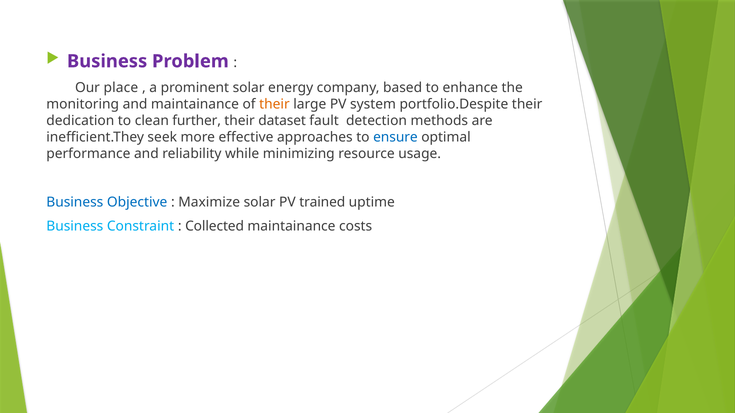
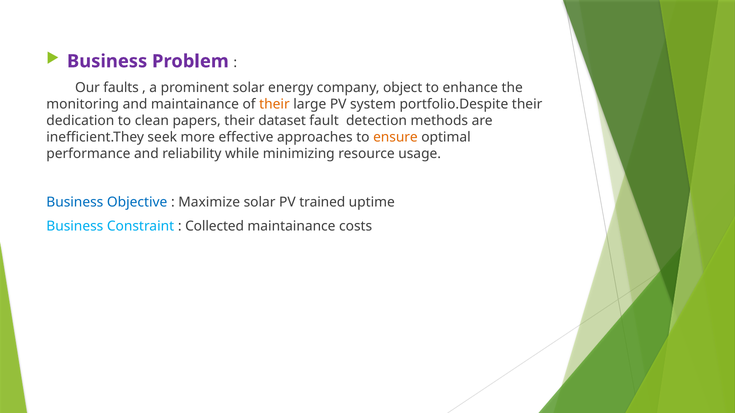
place: place -> faults
based: based -> object
further: further -> papers
ensure colour: blue -> orange
